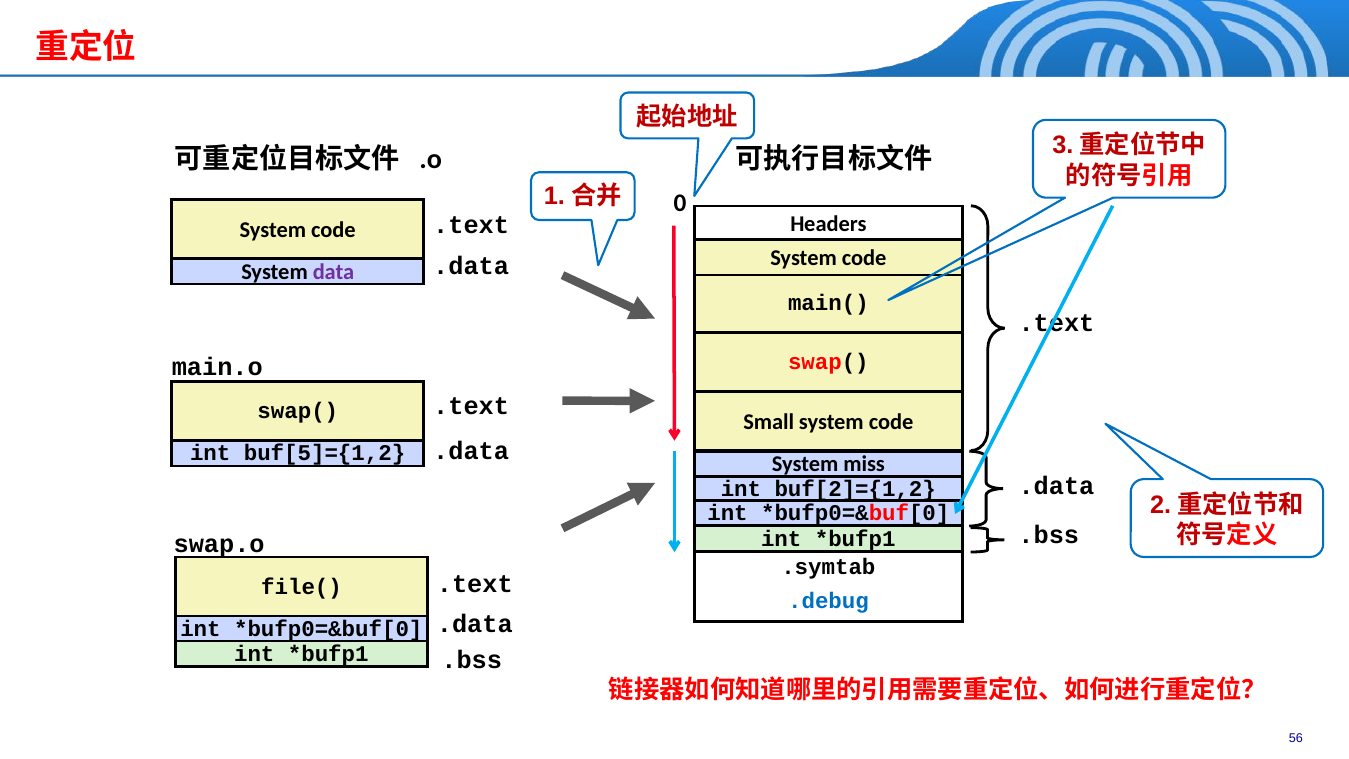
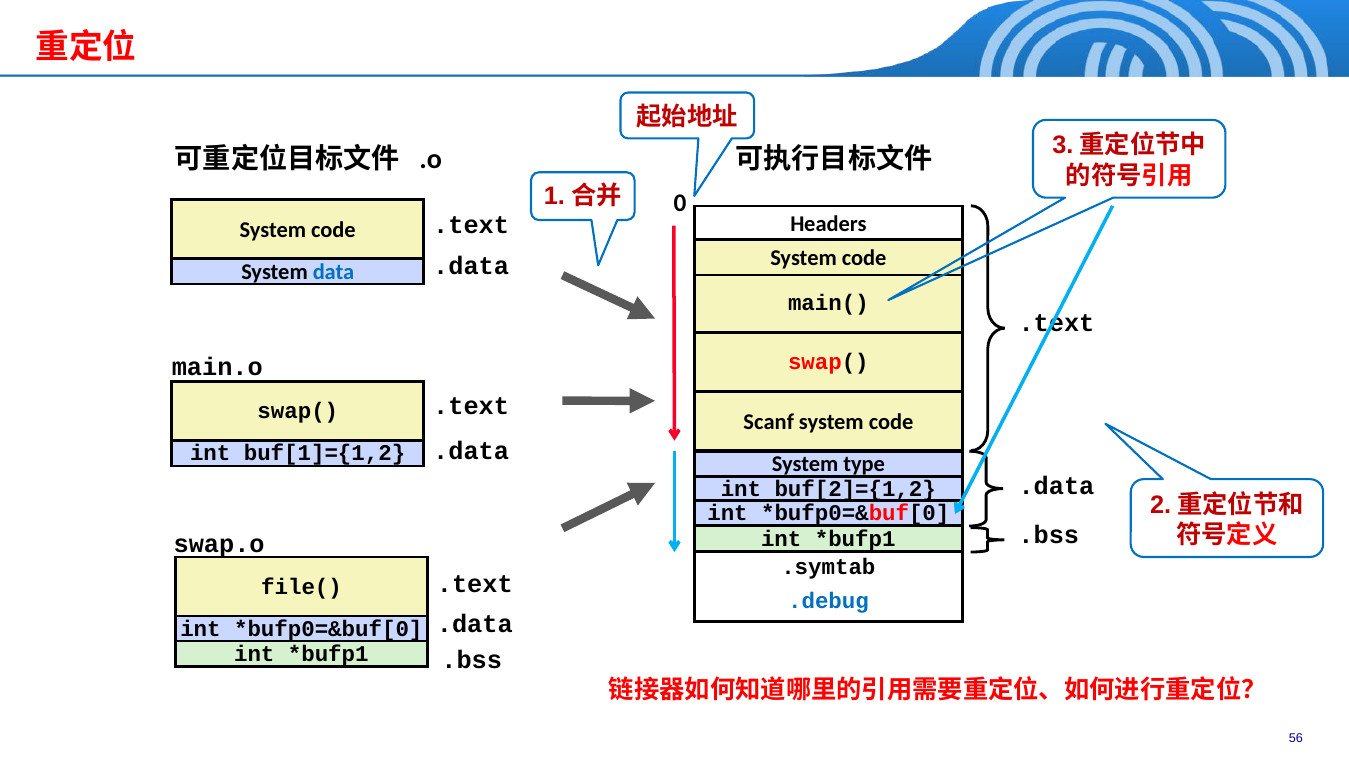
data colour: purple -> blue
Small: Small -> Scanf
buf[5]={1,2: buf[5]={1,2 -> buf[1]={1,2
miss: miss -> type
